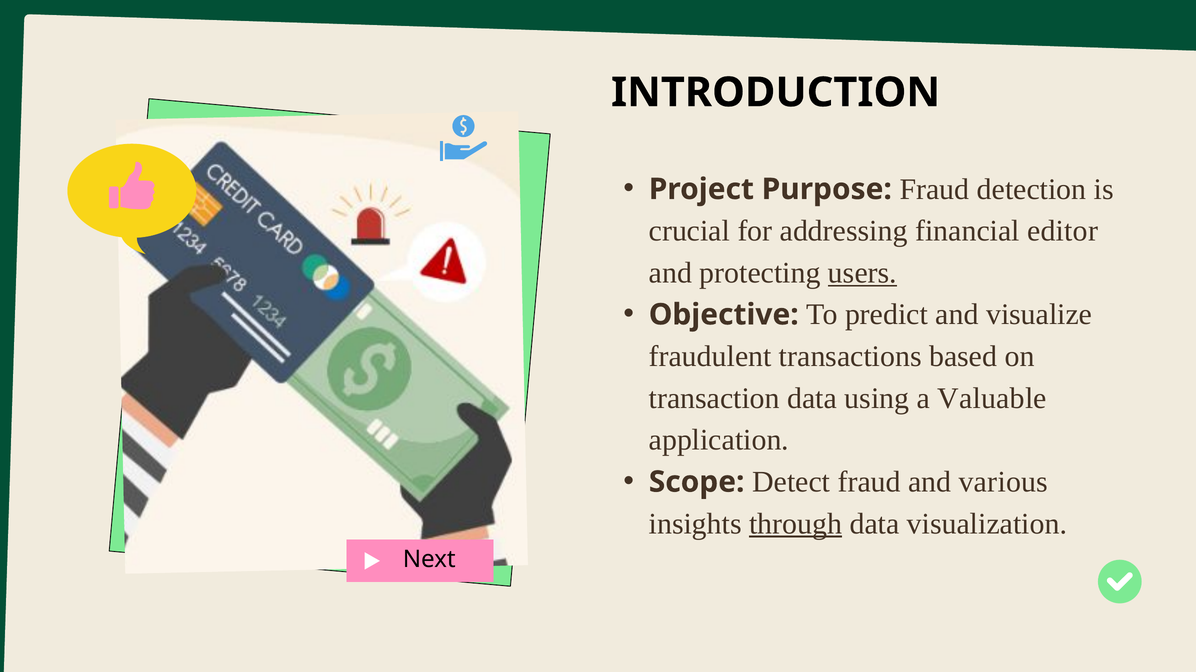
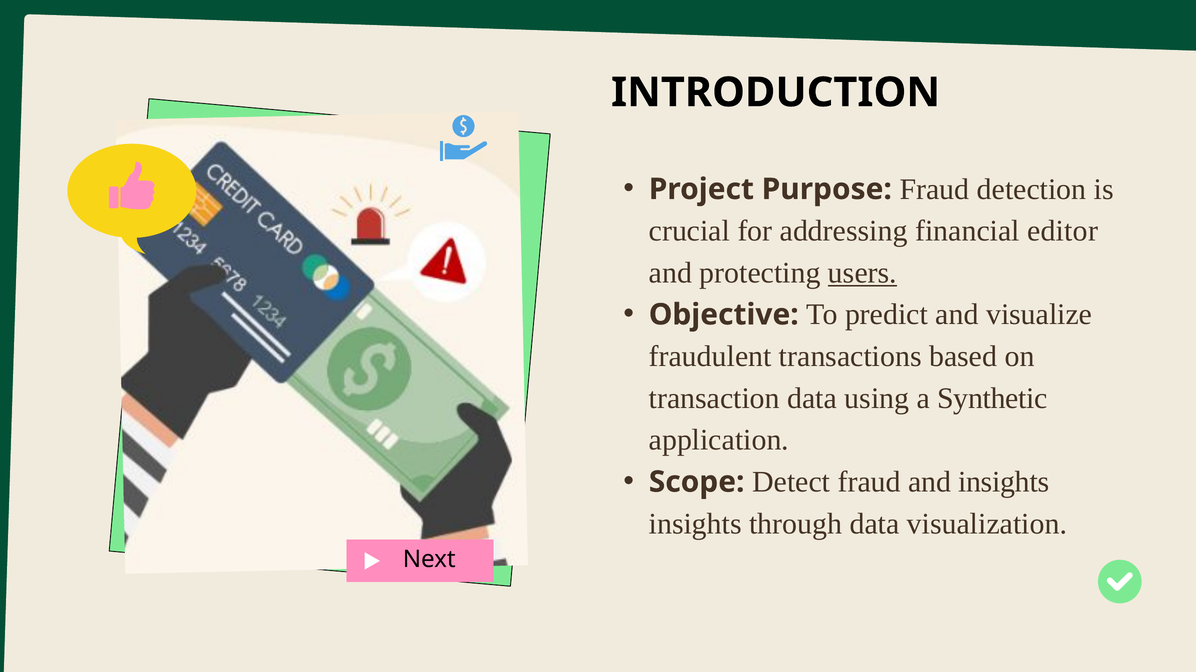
Valuable: Valuable -> Synthetic
and various: various -> insights
through underline: present -> none
